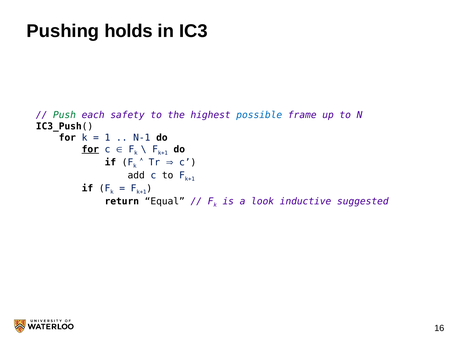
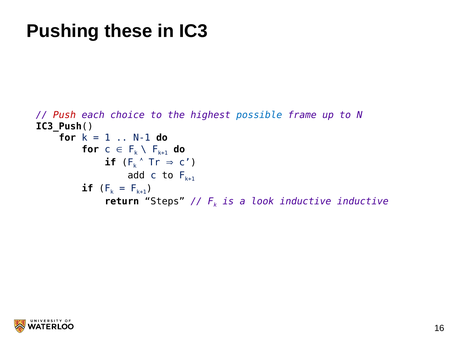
holds: holds -> these
Push colour: green -> red
safety: safety -> choice
for at (90, 149) underline: present -> none
Equal: Equal -> Steps
inductive suggested: suggested -> inductive
